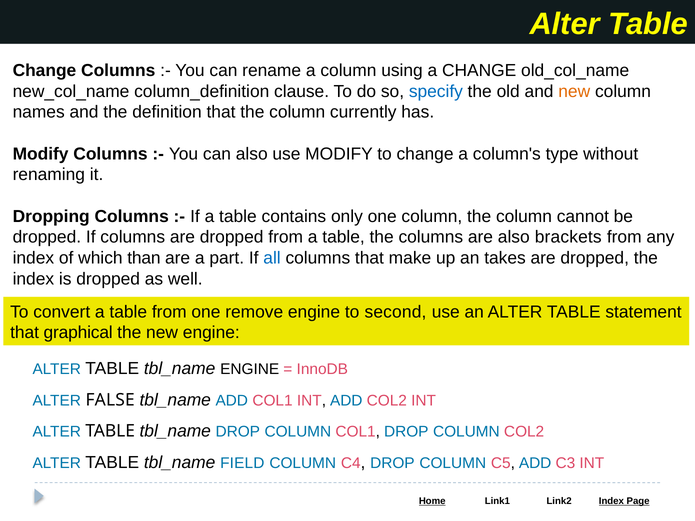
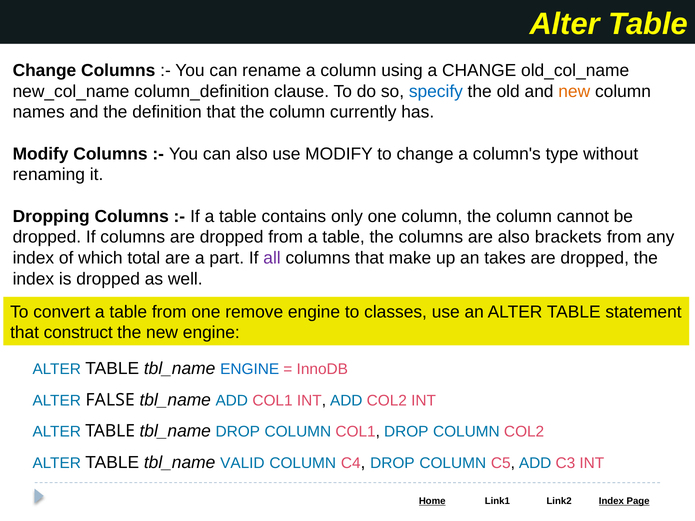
than: than -> total
all colour: blue -> purple
second: second -> classes
graphical: graphical -> construct
ENGINE at (250, 369) colour: black -> blue
FIELD: FIELD -> VALID
